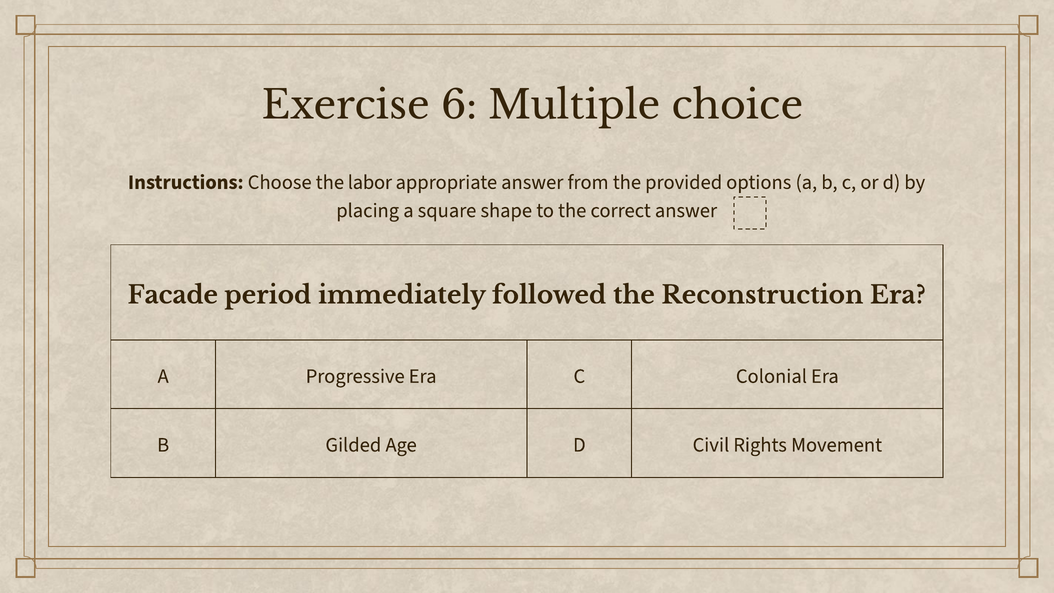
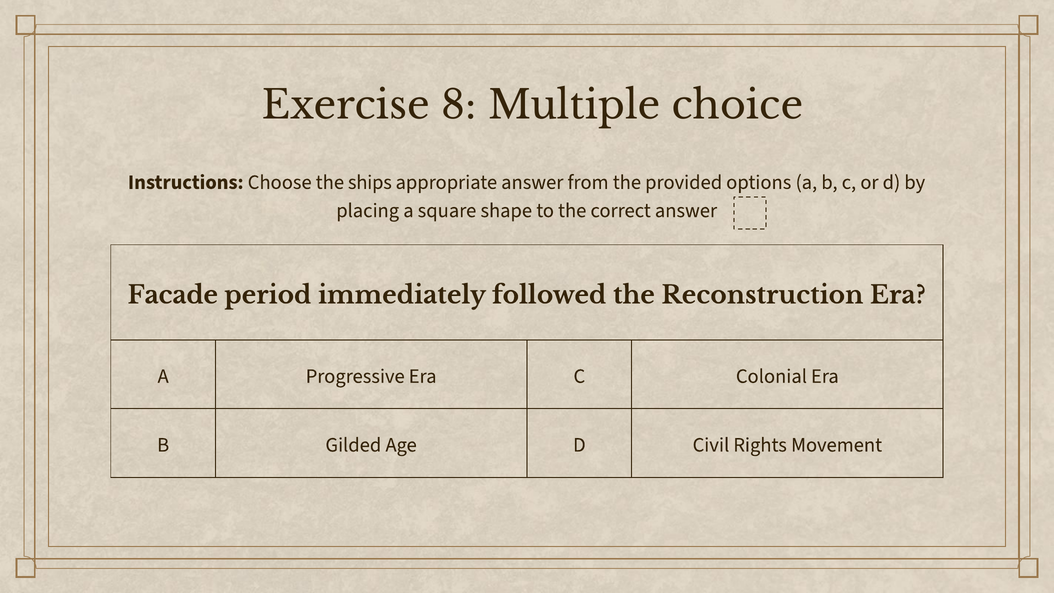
6: 6 -> 8
labor: labor -> ships
